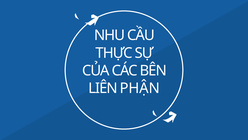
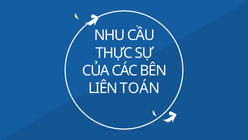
PHẬN: PHẬN -> TOÁN
